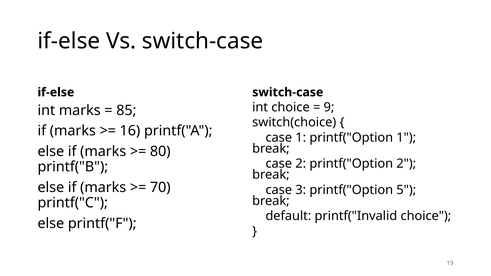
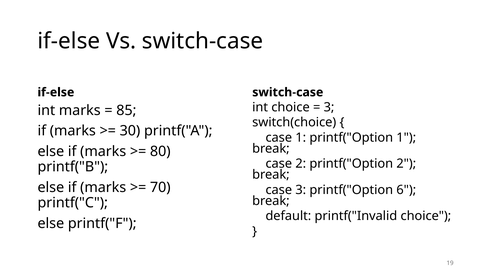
9 at (329, 107): 9 -> 3
16: 16 -> 30
5: 5 -> 6
